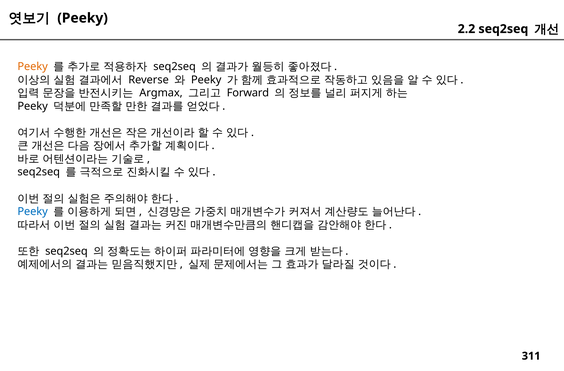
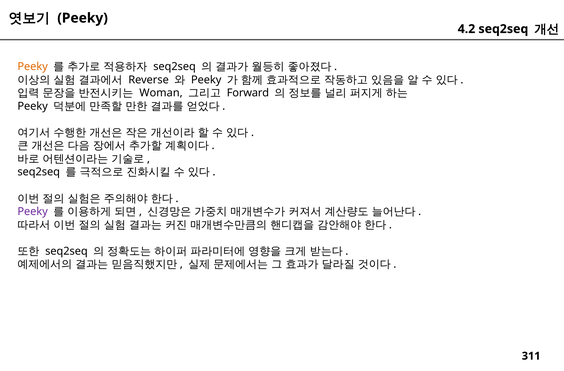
2.2: 2.2 -> 4.2
Argmax: Argmax -> Woman
Peeky at (33, 211) colour: blue -> purple
